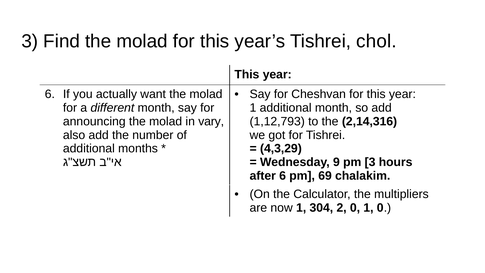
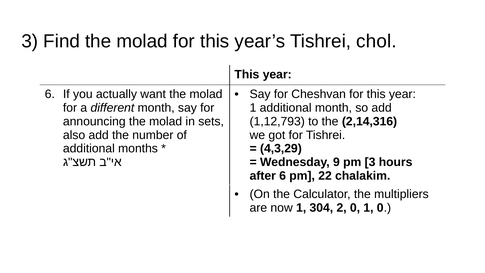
vary: vary -> sets
69: 69 -> 22
